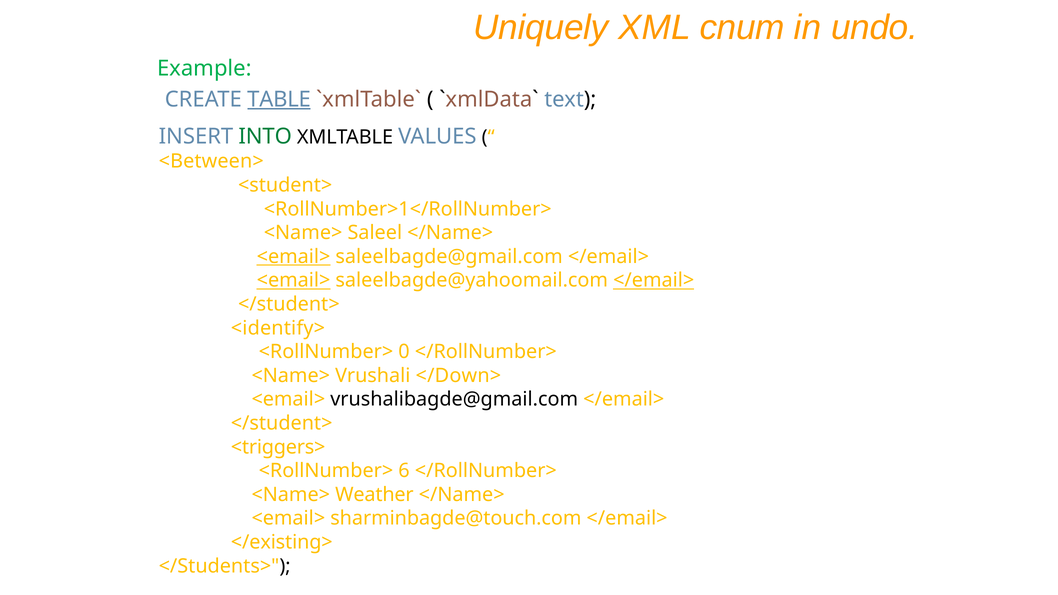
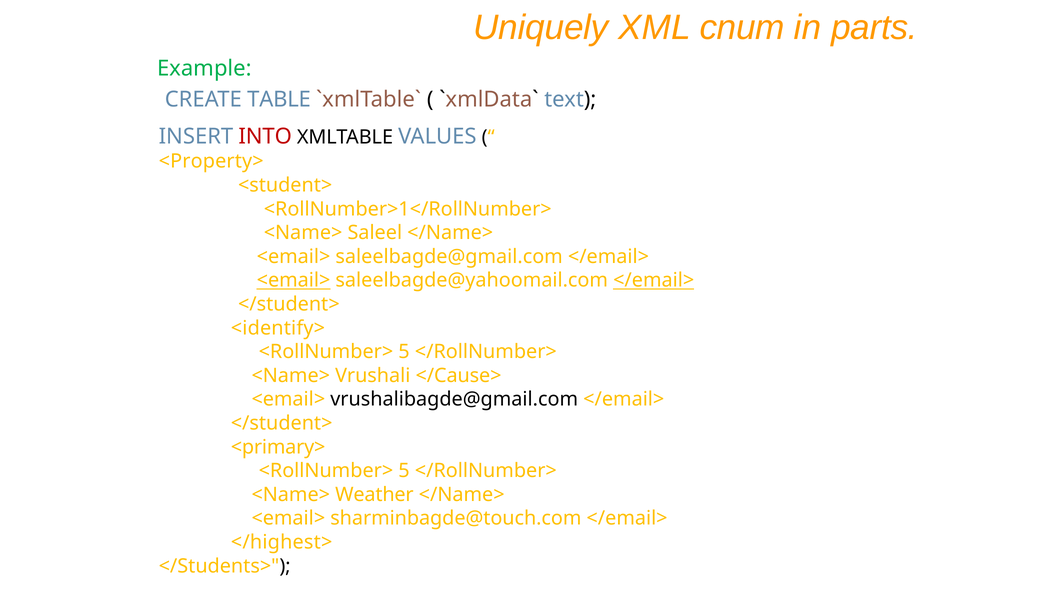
undo: undo -> parts
TABLE underline: present -> none
INTO colour: green -> red
<Between>: <Between> -> <Property>
<email> at (294, 257) underline: present -> none
0 at (404, 352): 0 -> 5
</Down>: </Down> -> </Cause>
<triggers>: <triggers> -> <primary>
6 at (404, 471): 6 -> 5
</existing>: </existing> -> </highest>
